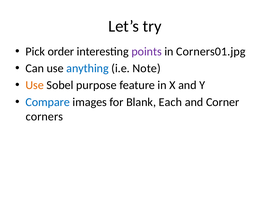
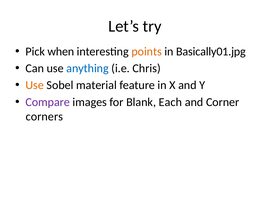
order: order -> when
points colour: purple -> orange
Corners01.jpg: Corners01.jpg -> Basically01.jpg
Note: Note -> Chris
purpose: purpose -> material
Compare colour: blue -> purple
